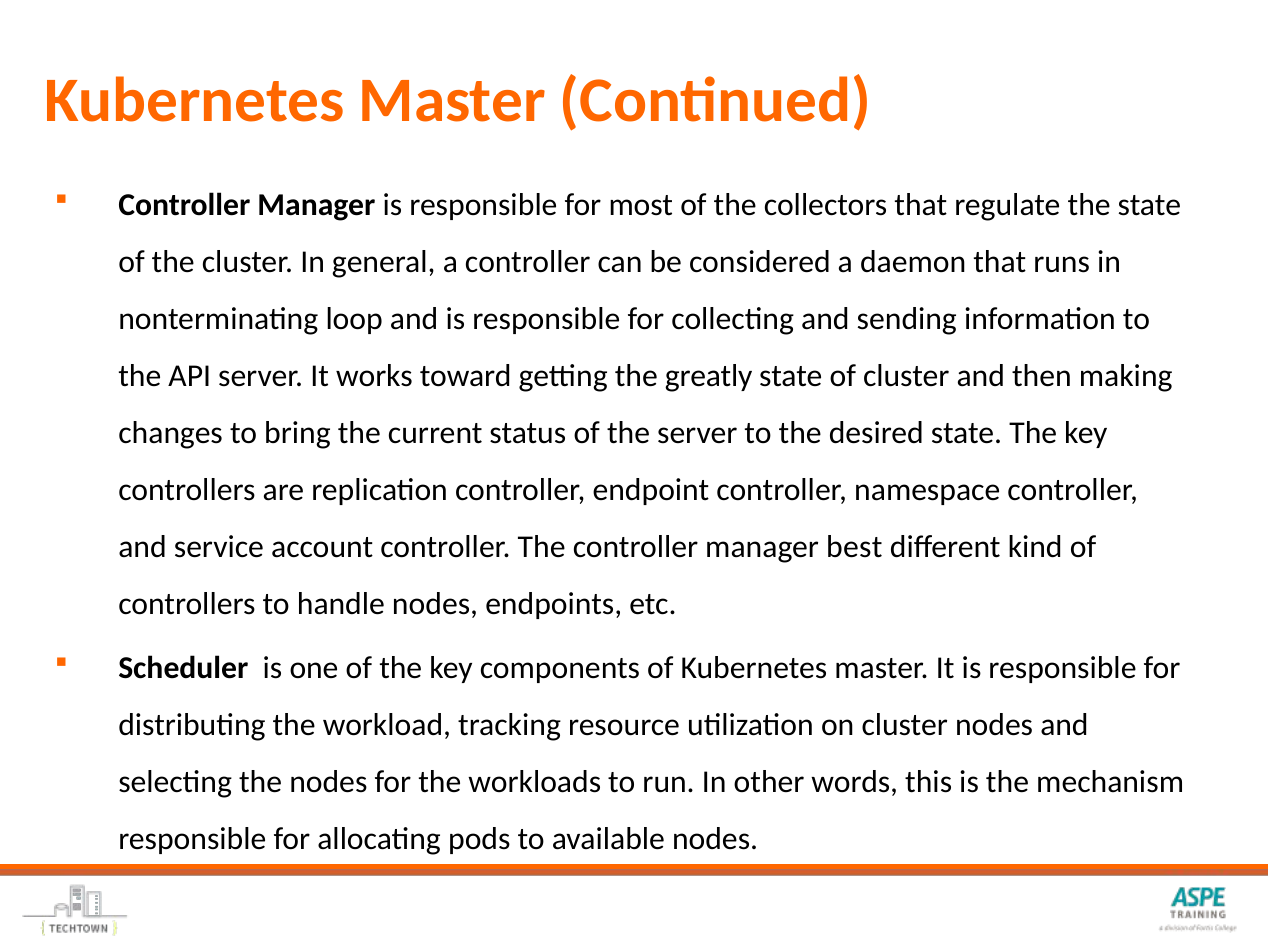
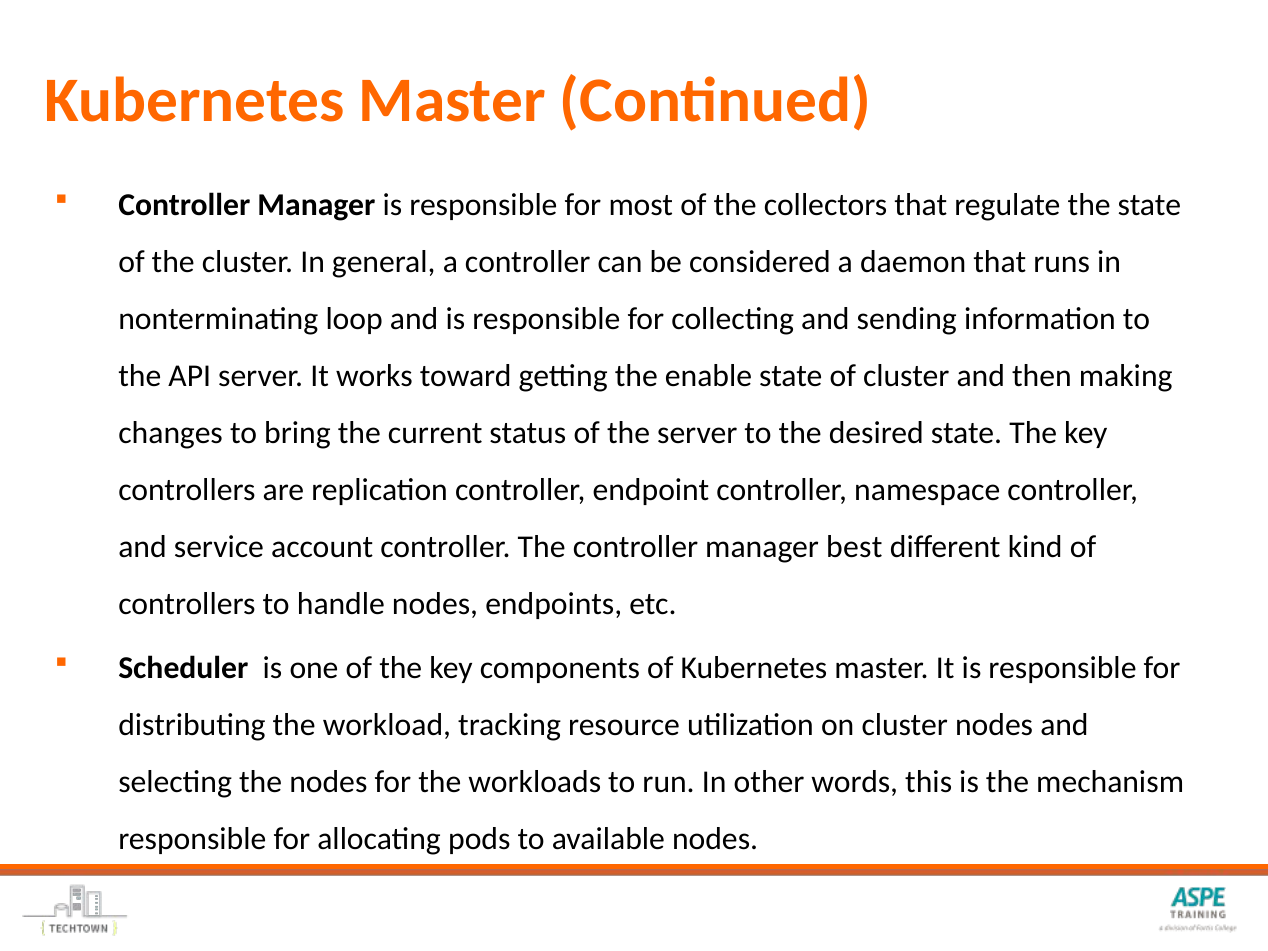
greatly: greatly -> enable
